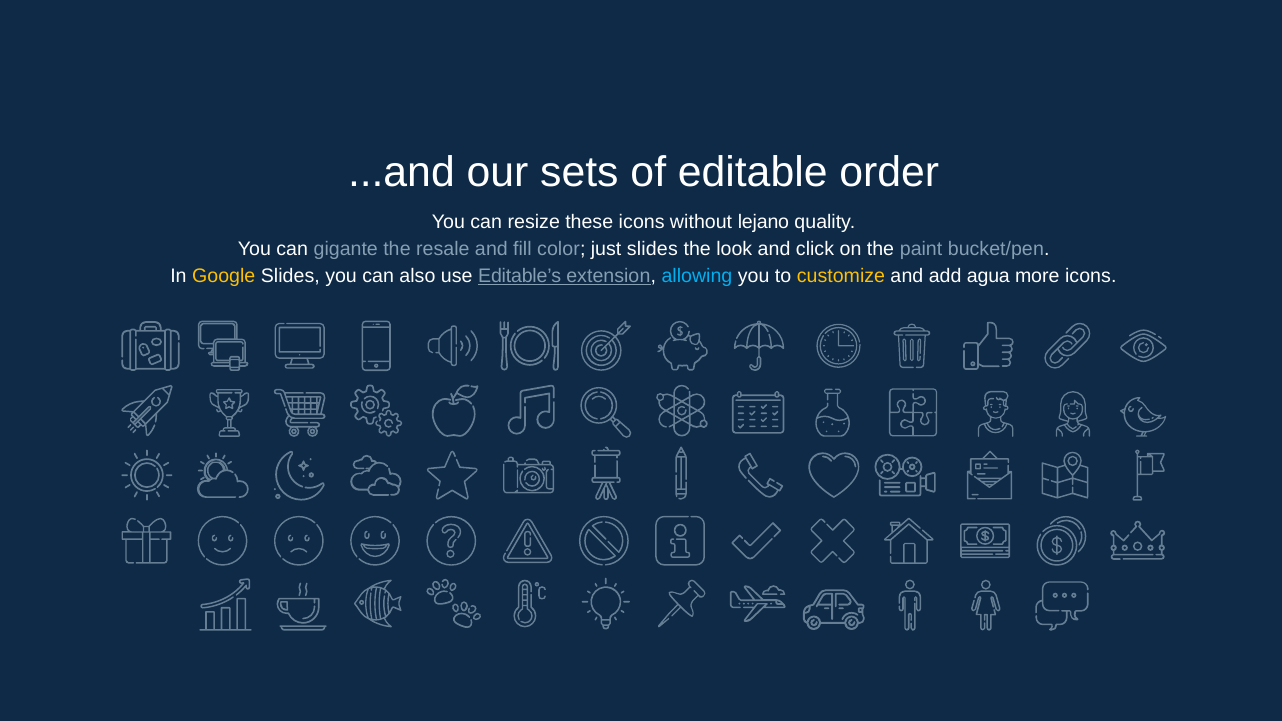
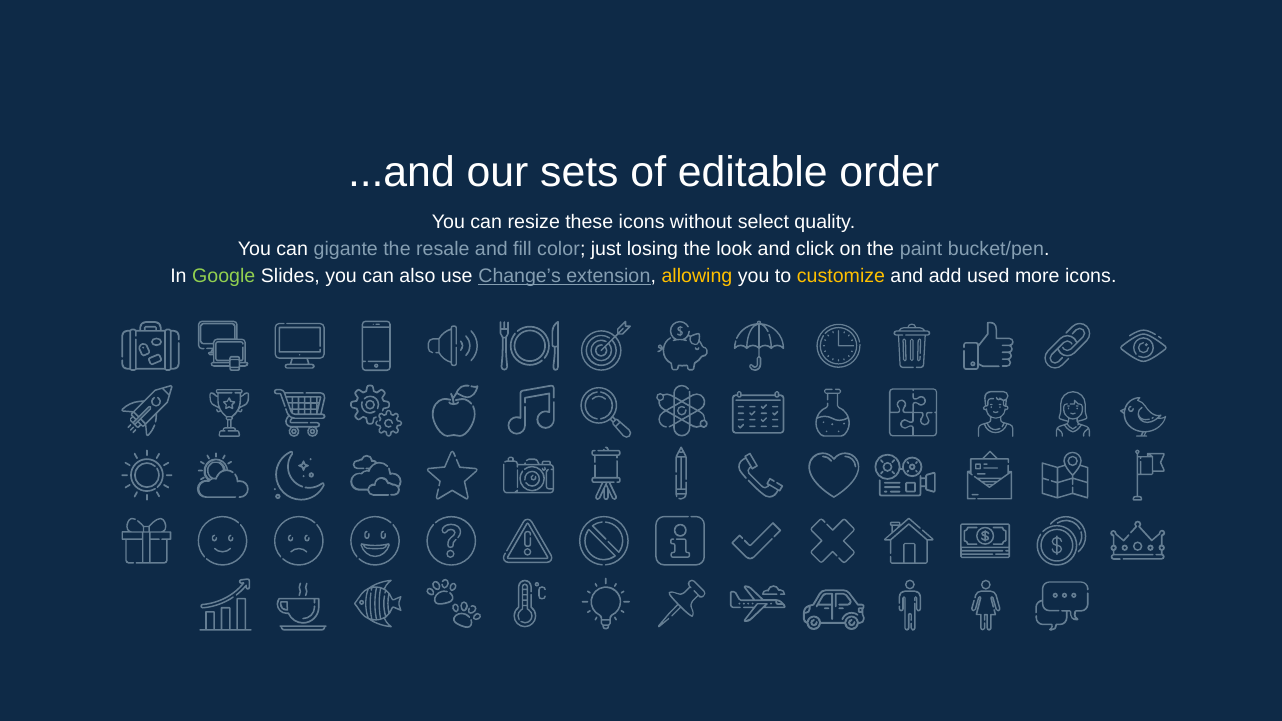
lejano: lejano -> select
just slides: slides -> losing
Google colour: yellow -> light green
Editable’s: Editable’s -> Change’s
allowing colour: light blue -> yellow
agua: agua -> used
